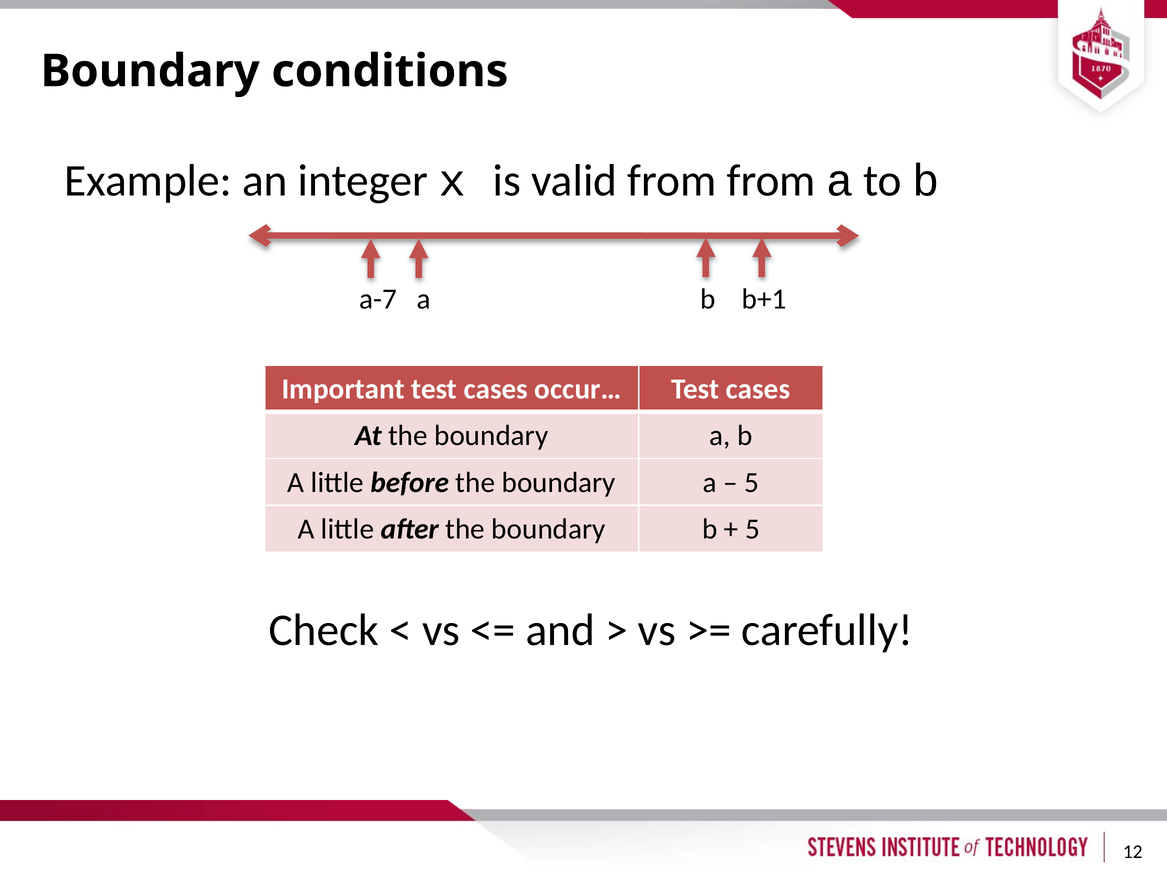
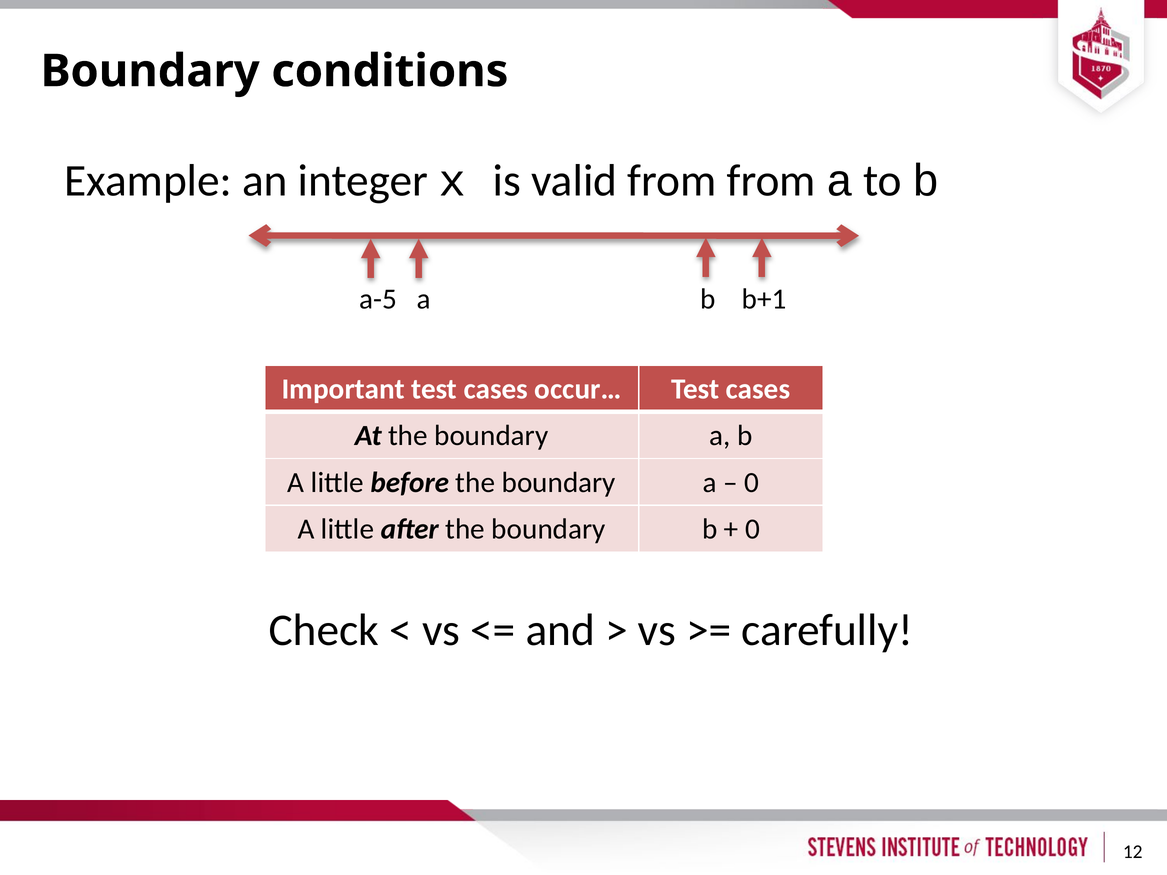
a-7: a-7 -> a-5
5 at (752, 483): 5 -> 0
5 at (752, 529): 5 -> 0
